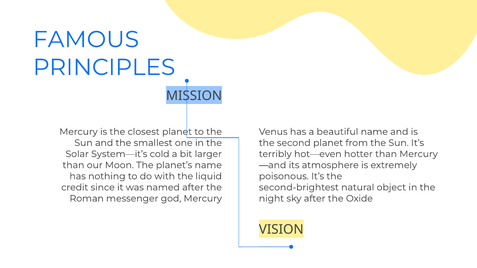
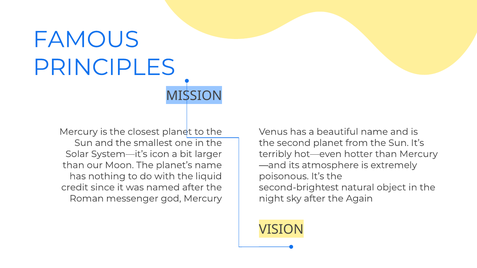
cold: cold -> icon
Oxide: Oxide -> Again
